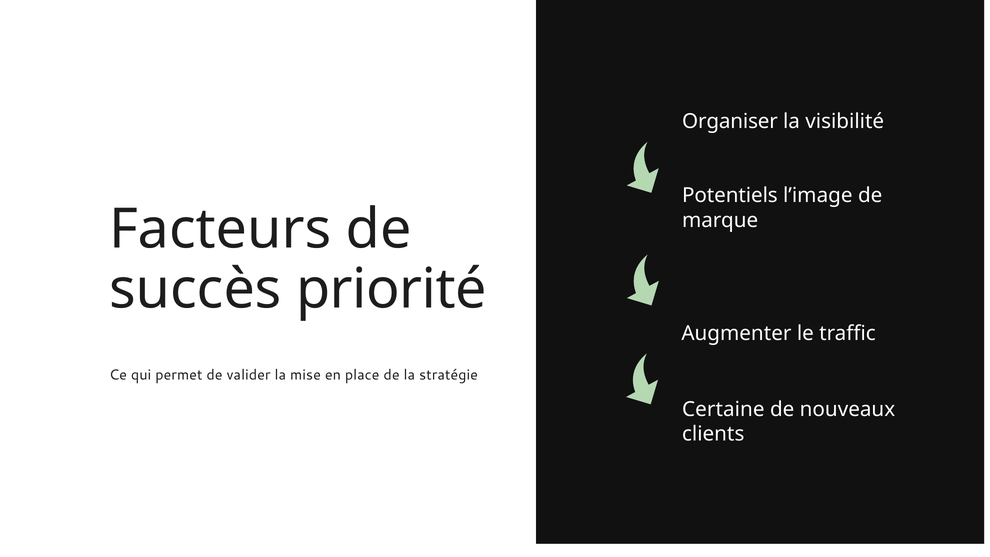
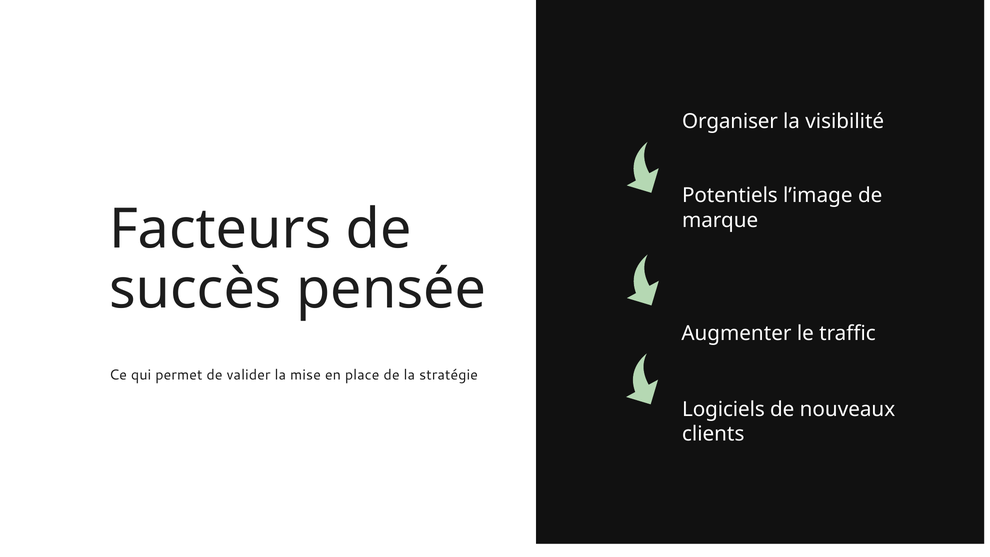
priorité: priorité -> pensée
Certaine: Certaine -> Logiciels
